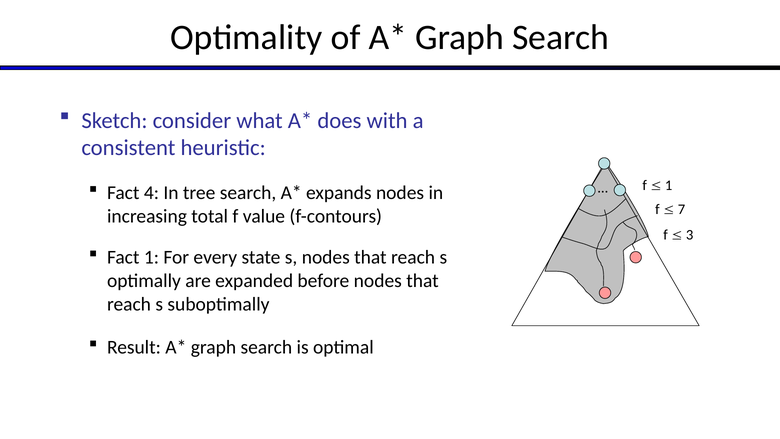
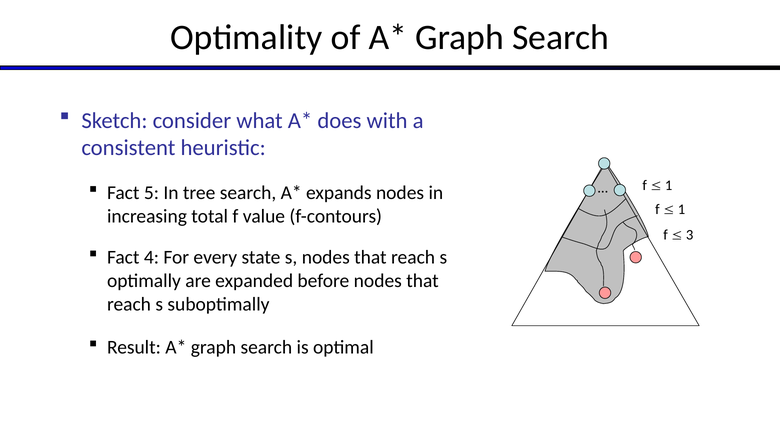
4: 4 -> 5
7 at (681, 209): 7 -> 1
Fact 1: 1 -> 4
